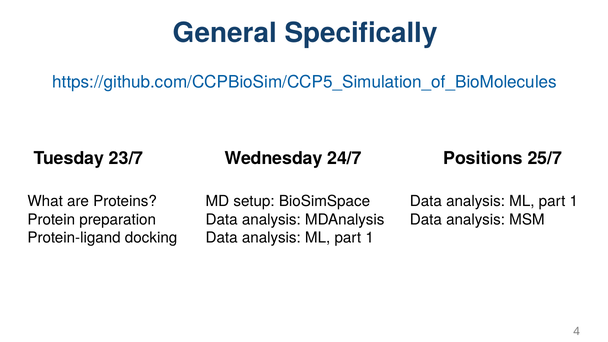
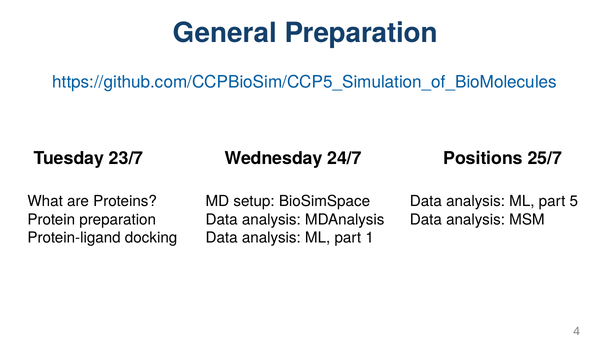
General Specifically: Specifically -> Preparation
1 at (574, 201): 1 -> 5
